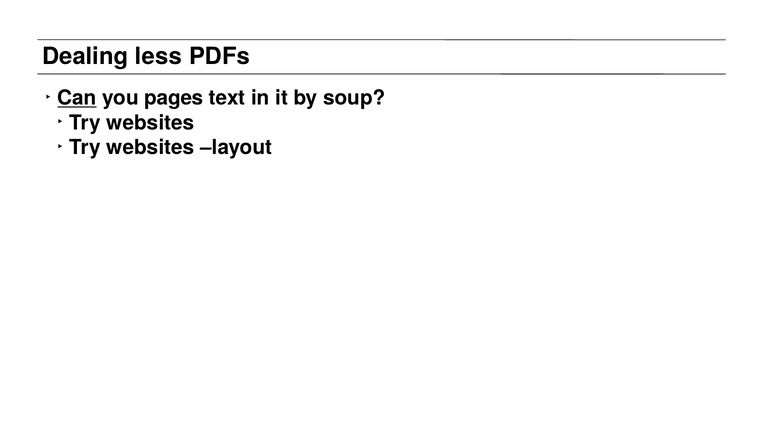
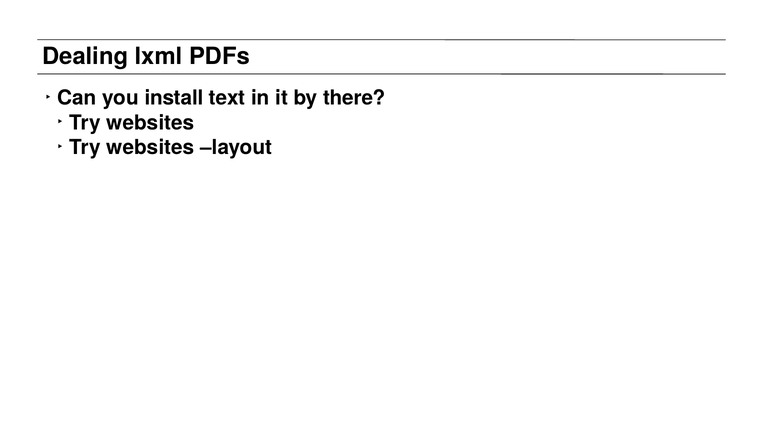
less: less -> lxml
Can underline: present -> none
pages: pages -> install
soup: soup -> there
